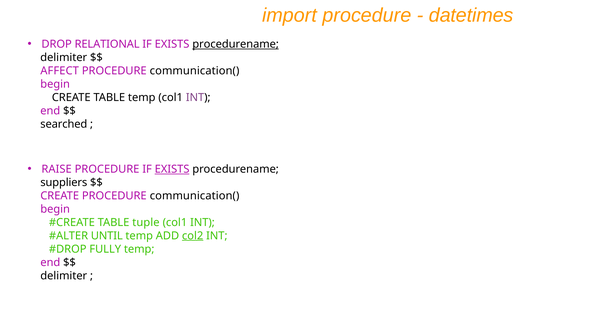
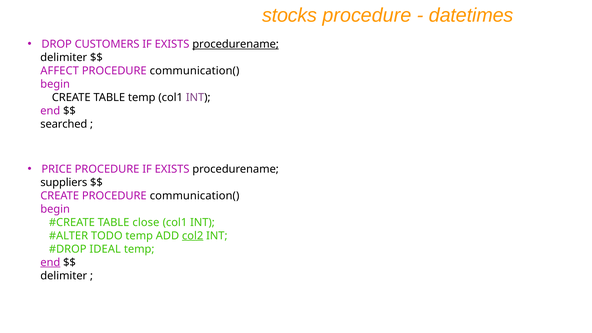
import: import -> stocks
RELATIONAL: RELATIONAL -> CUSTOMERS
RAISE: RAISE -> PRICE
EXISTS at (172, 169) underline: present -> none
tuple: tuple -> close
UNTIL: UNTIL -> TODO
FULLY: FULLY -> IDEAL
end at (50, 262) underline: none -> present
